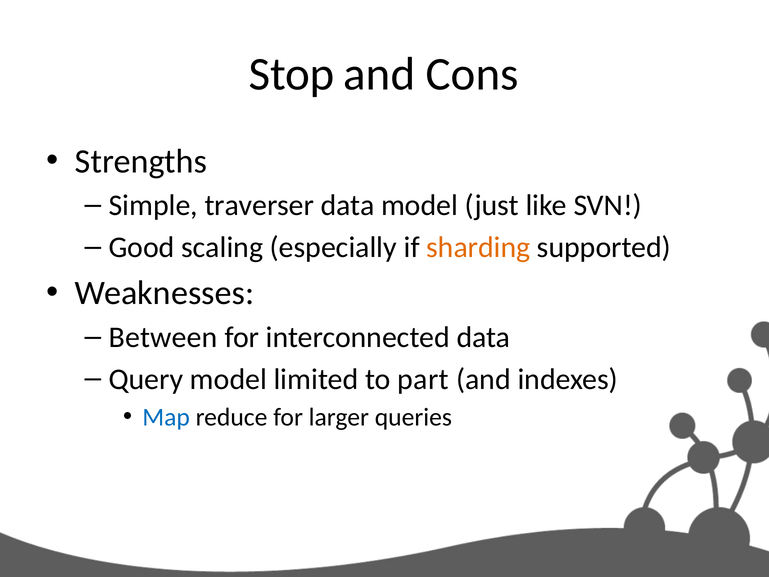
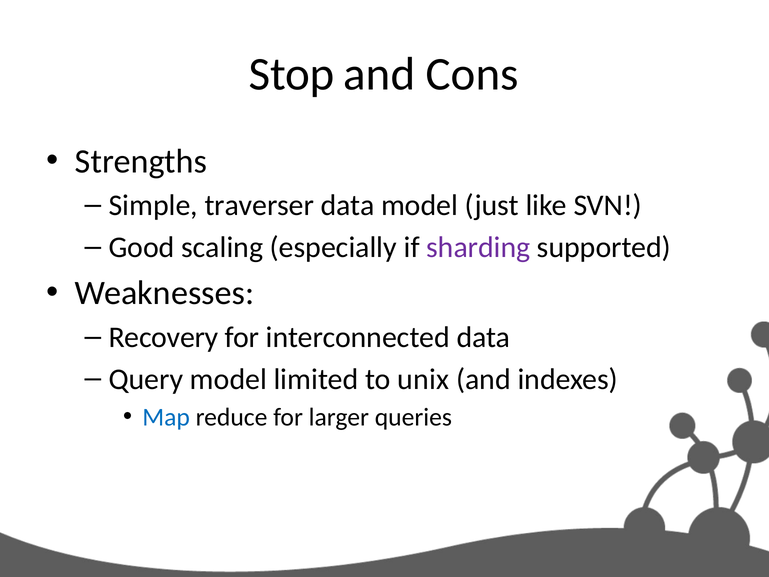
sharding colour: orange -> purple
Between: Between -> Recovery
part: part -> unix
